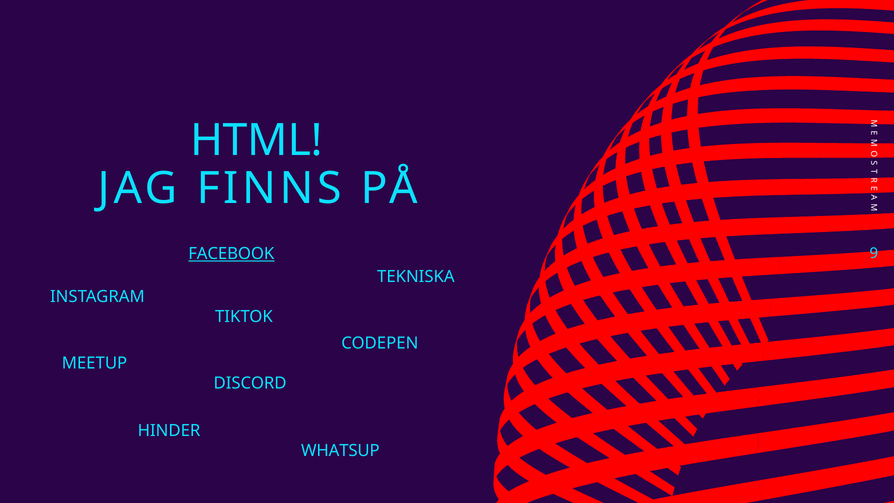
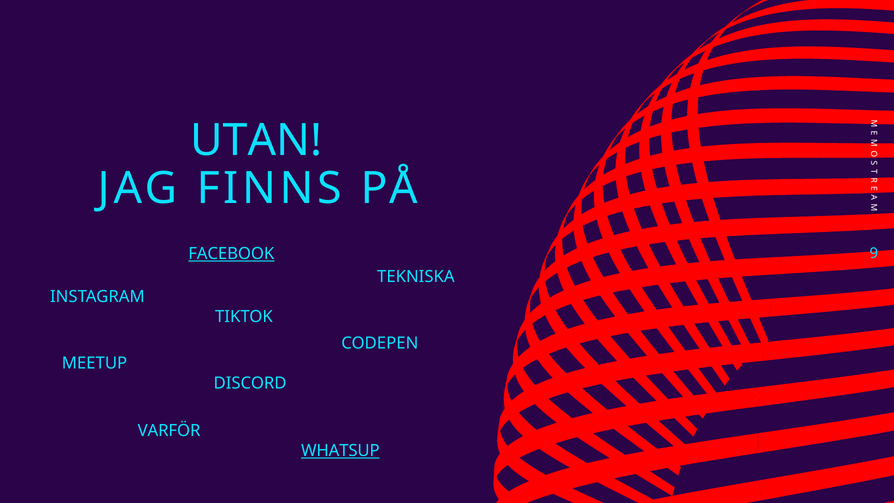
HTML: HTML -> UTAN
HINDER: HINDER -> VARFÖR
WHATSUP underline: none -> present
